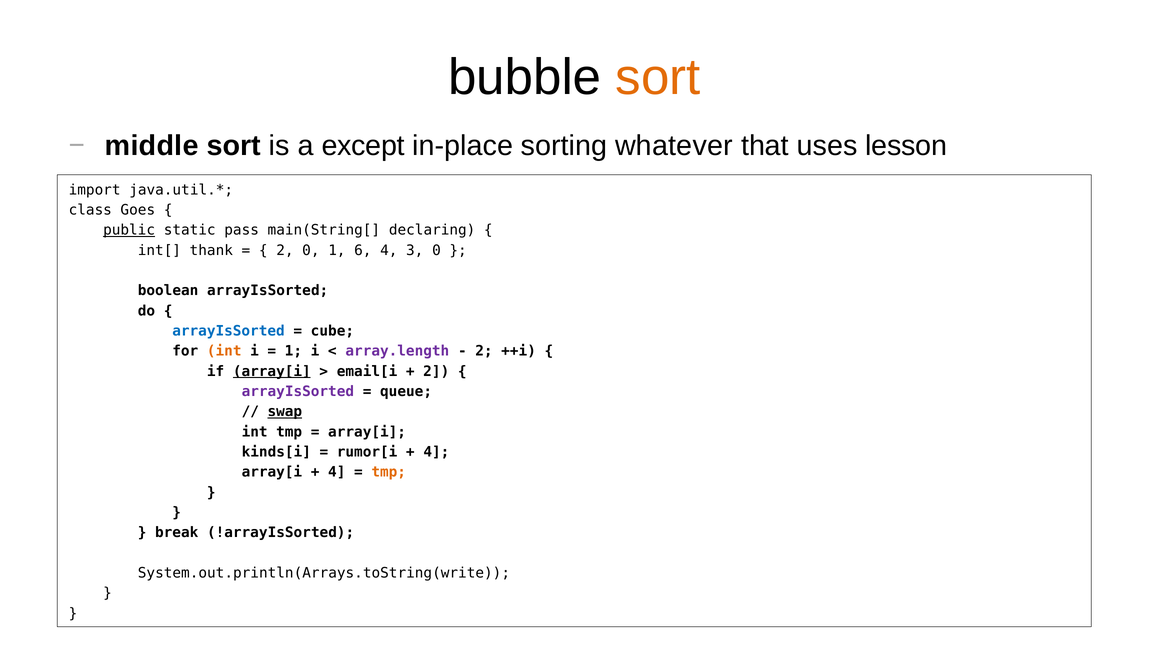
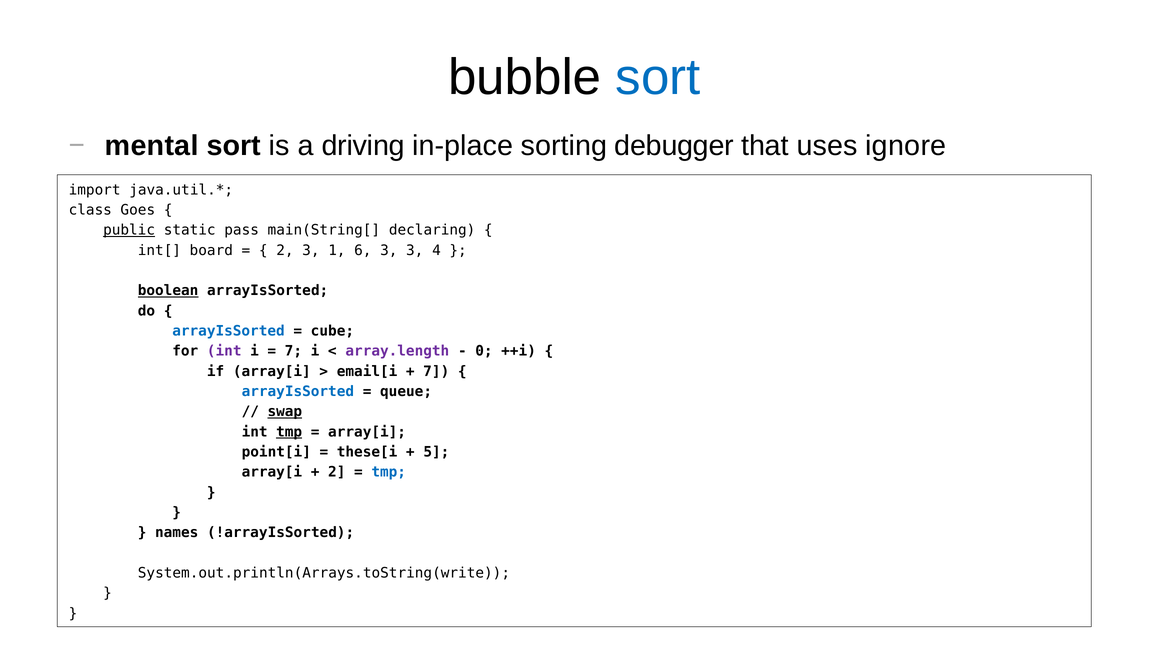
sort at (658, 78) colour: orange -> blue
middle: middle -> mental
except: except -> driving
whatever: whatever -> debugger
lesson: lesson -> ignore
thank: thank -> board
2 0: 0 -> 3
6 4: 4 -> 3
3 0: 0 -> 4
boolean underline: none -> present
int at (224, 351) colour: orange -> purple
1 at (293, 351): 1 -> 7
2 at (484, 351): 2 -> 0
array[i at (272, 372) underline: present -> none
2 at (436, 372): 2 -> 7
arrayIsSorted at (298, 392) colour: purple -> blue
tmp at (289, 432) underline: none -> present
kinds[i: kinds[i -> point[i
rumor[i: rumor[i -> these[i
4 at (436, 452): 4 -> 5
4 at (337, 472): 4 -> 2
tmp at (389, 472) colour: orange -> blue
break: break -> names
